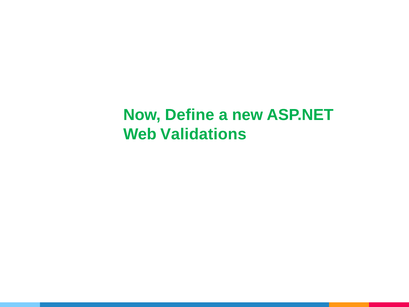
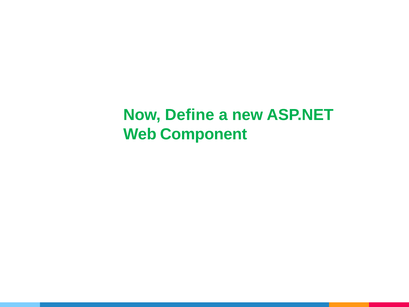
Validations: Validations -> Component
